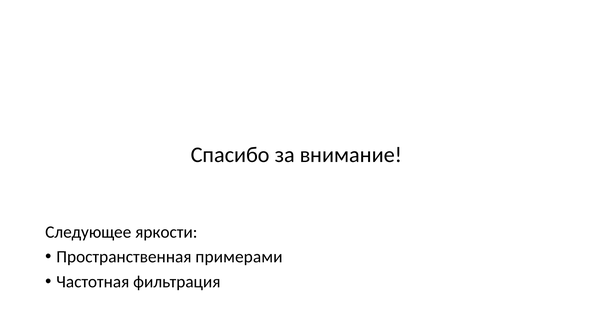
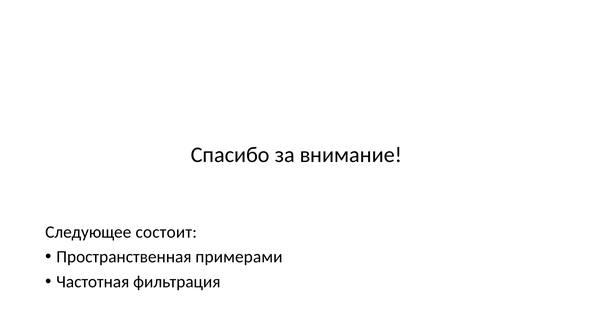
яркости: яркости -> состоит
